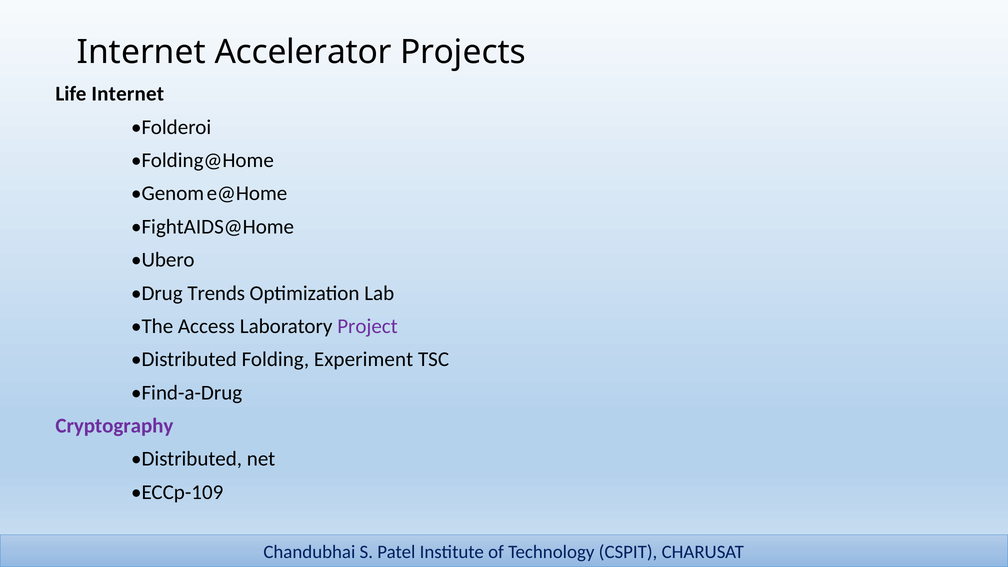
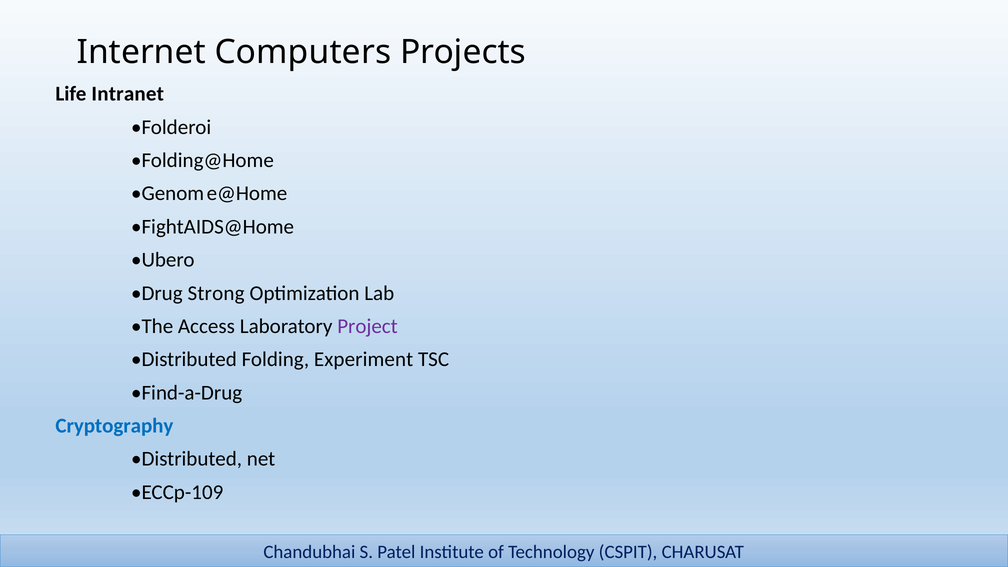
Accelerator: Accelerator -> Computers
Life Internet: Internet -> Intranet
Trends: Trends -> Strong
Cryptography colour: purple -> blue
